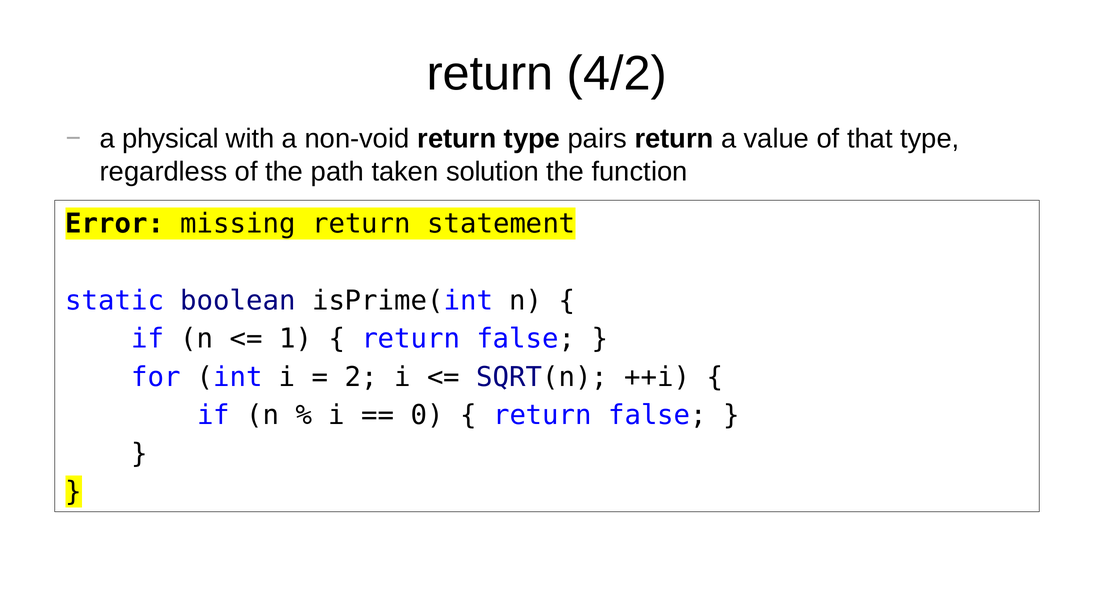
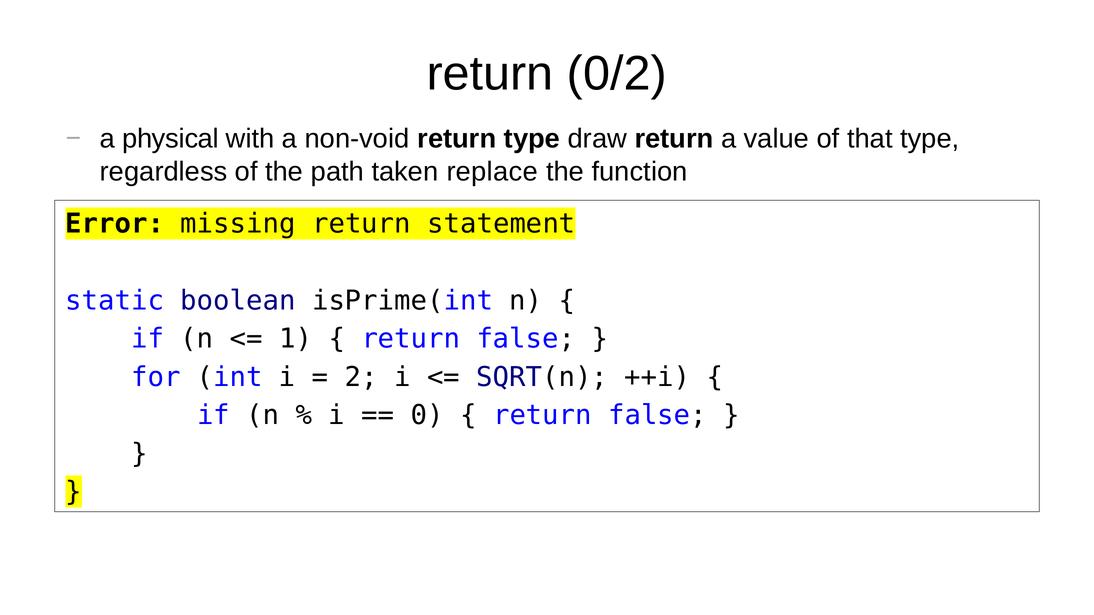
4/2: 4/2 -> 0/2
pairs: pairs -> draw
solution: solution -> replace
